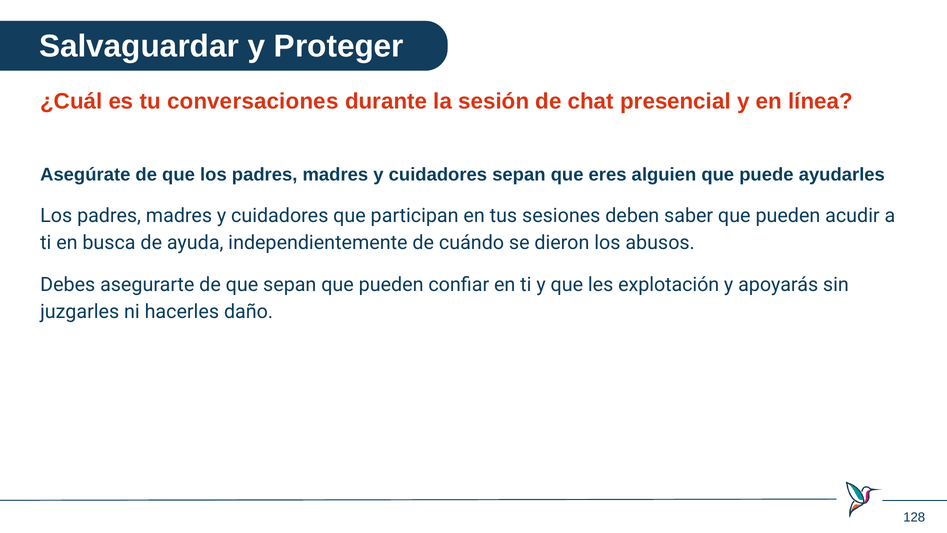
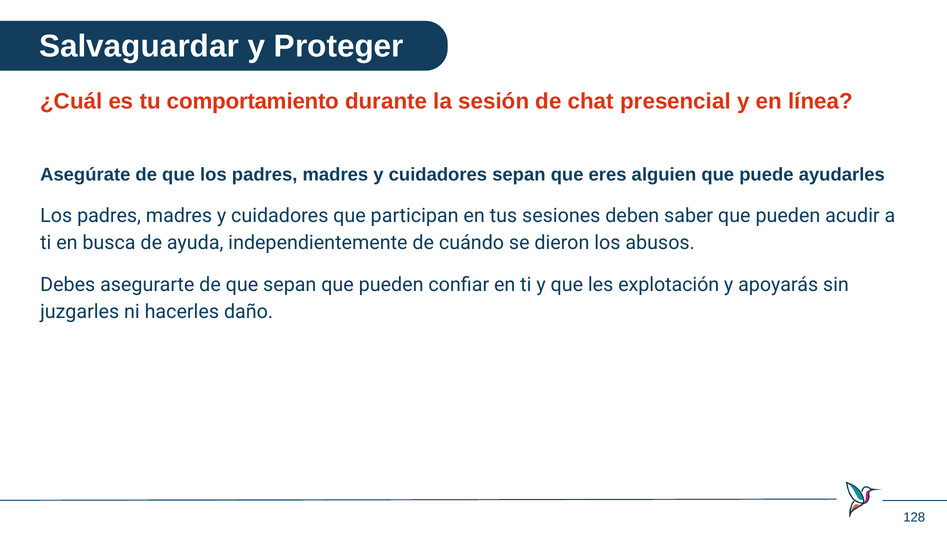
conversaciones: conversaciones -> comportamiento
